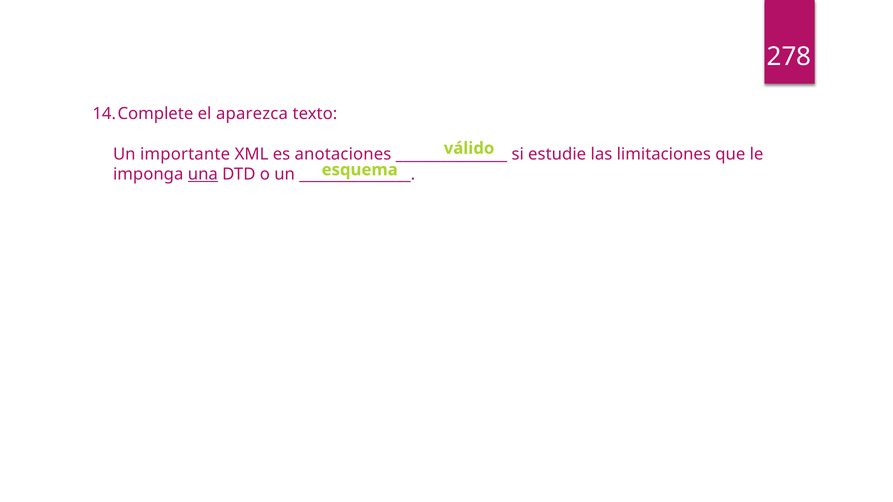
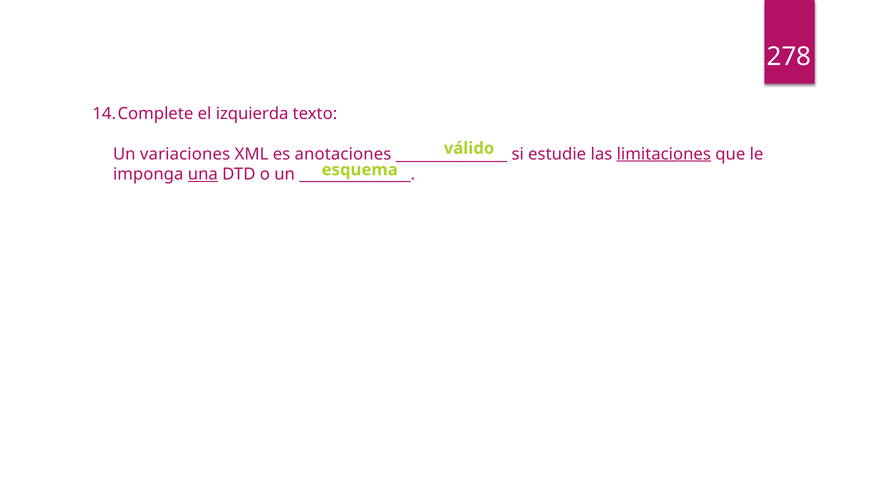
aparezca: aparezca -> izquierda
importante: importante -> variaciones
limitaciones underline: none -> present
